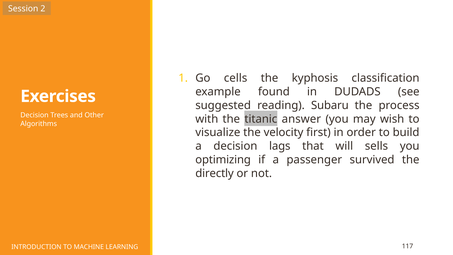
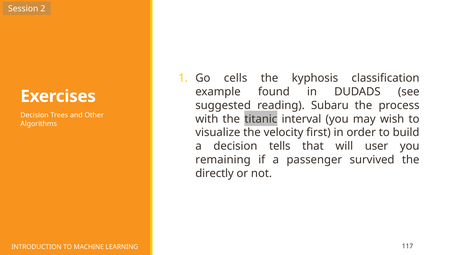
answer: answer -> interval
lags: lags -> tells
sells: sells -> user
optimizing: optimizing -> remaining
